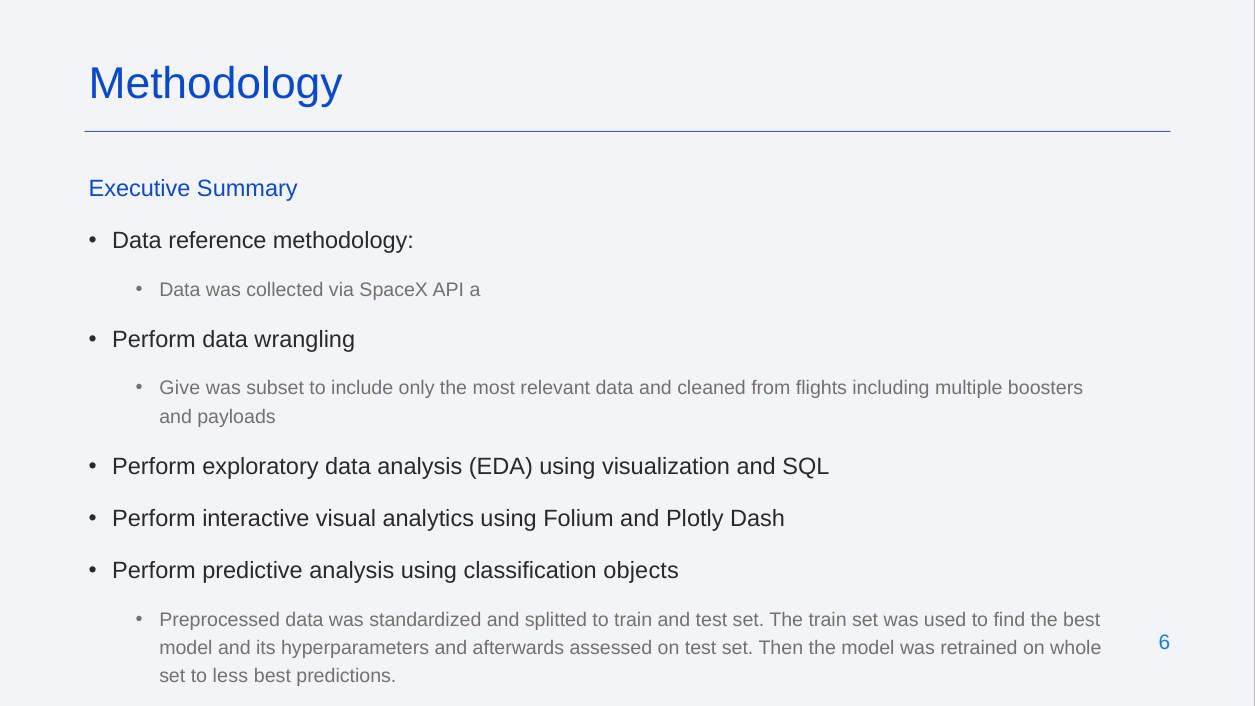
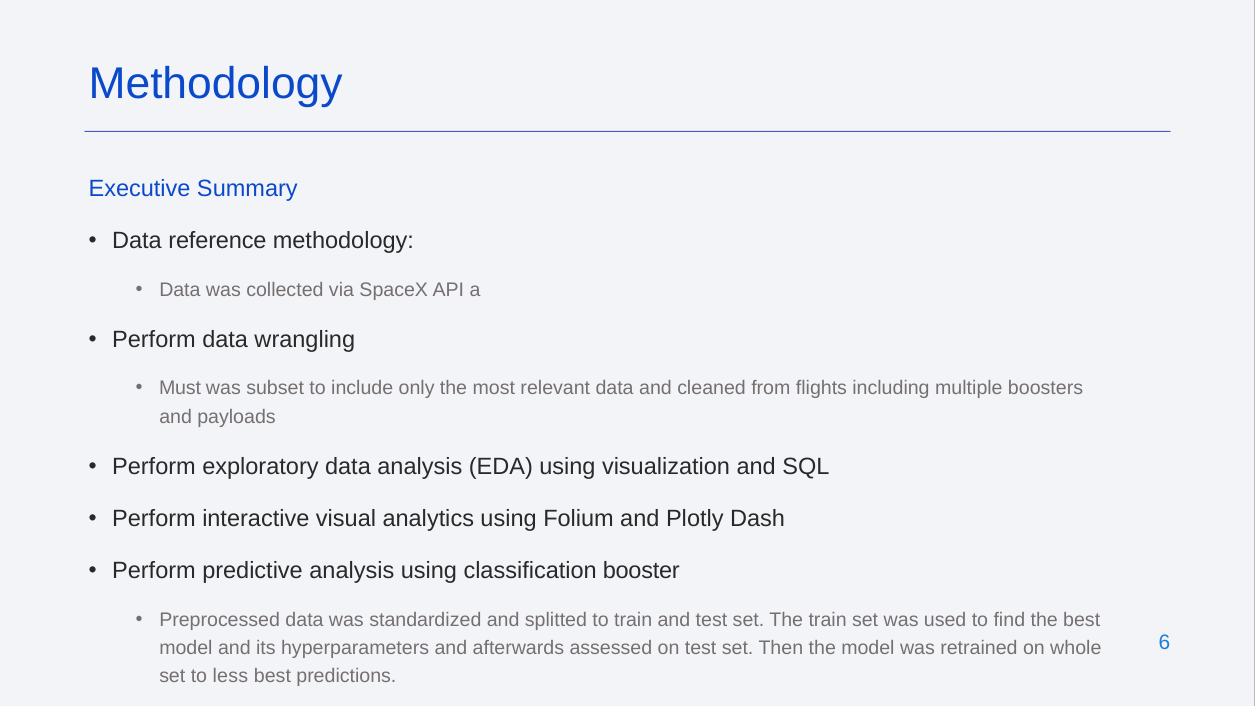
Give: Give -> Must
objects: objects -> booster
